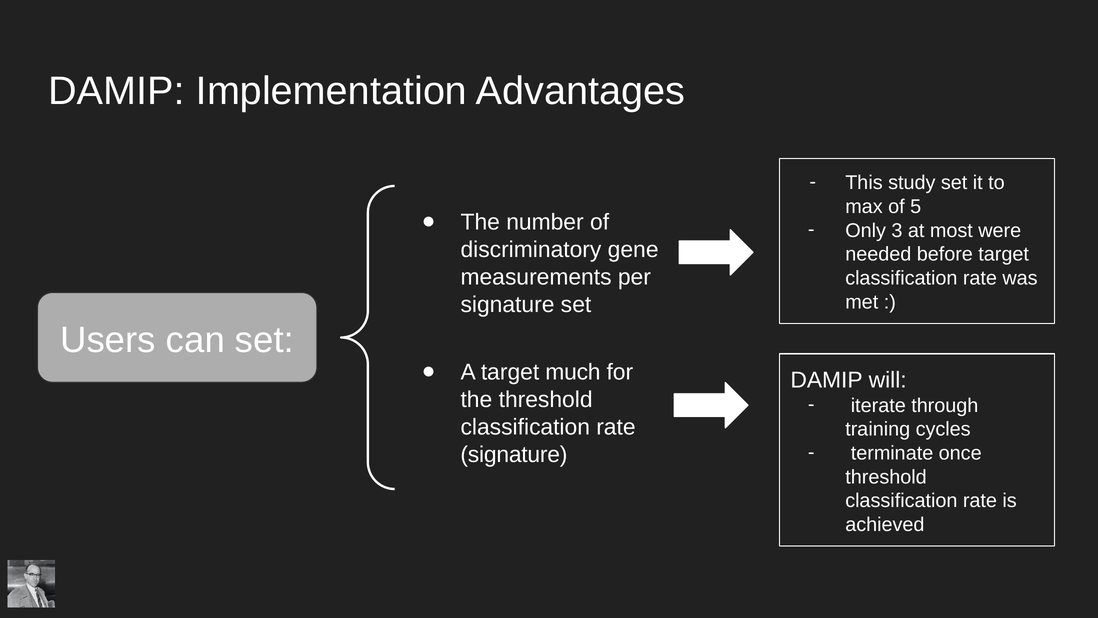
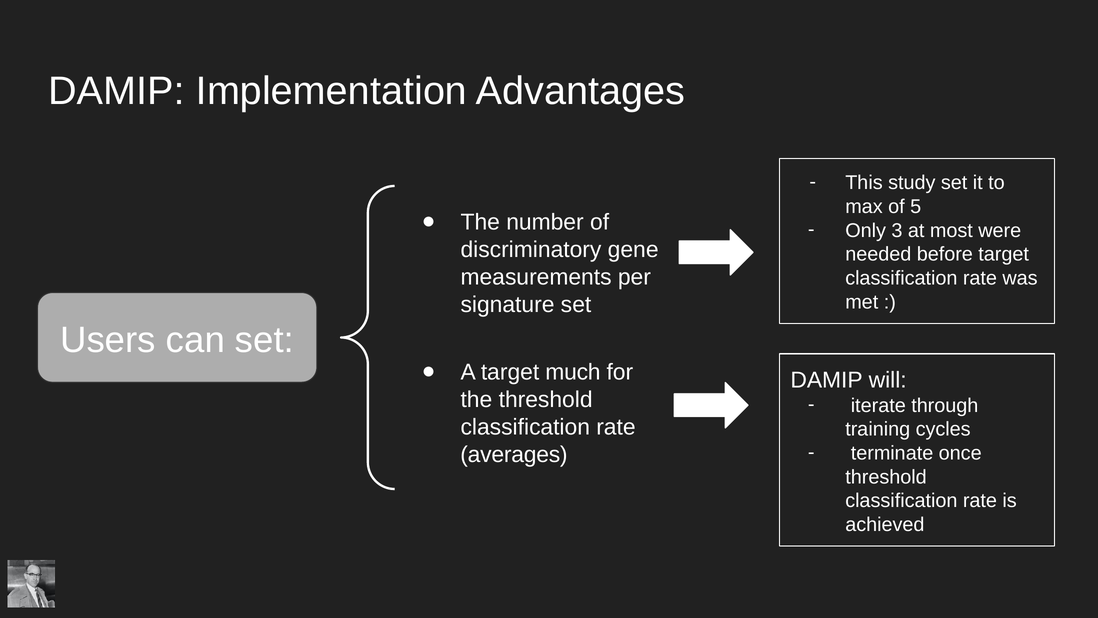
signature at (514, 454): signature -> averages
